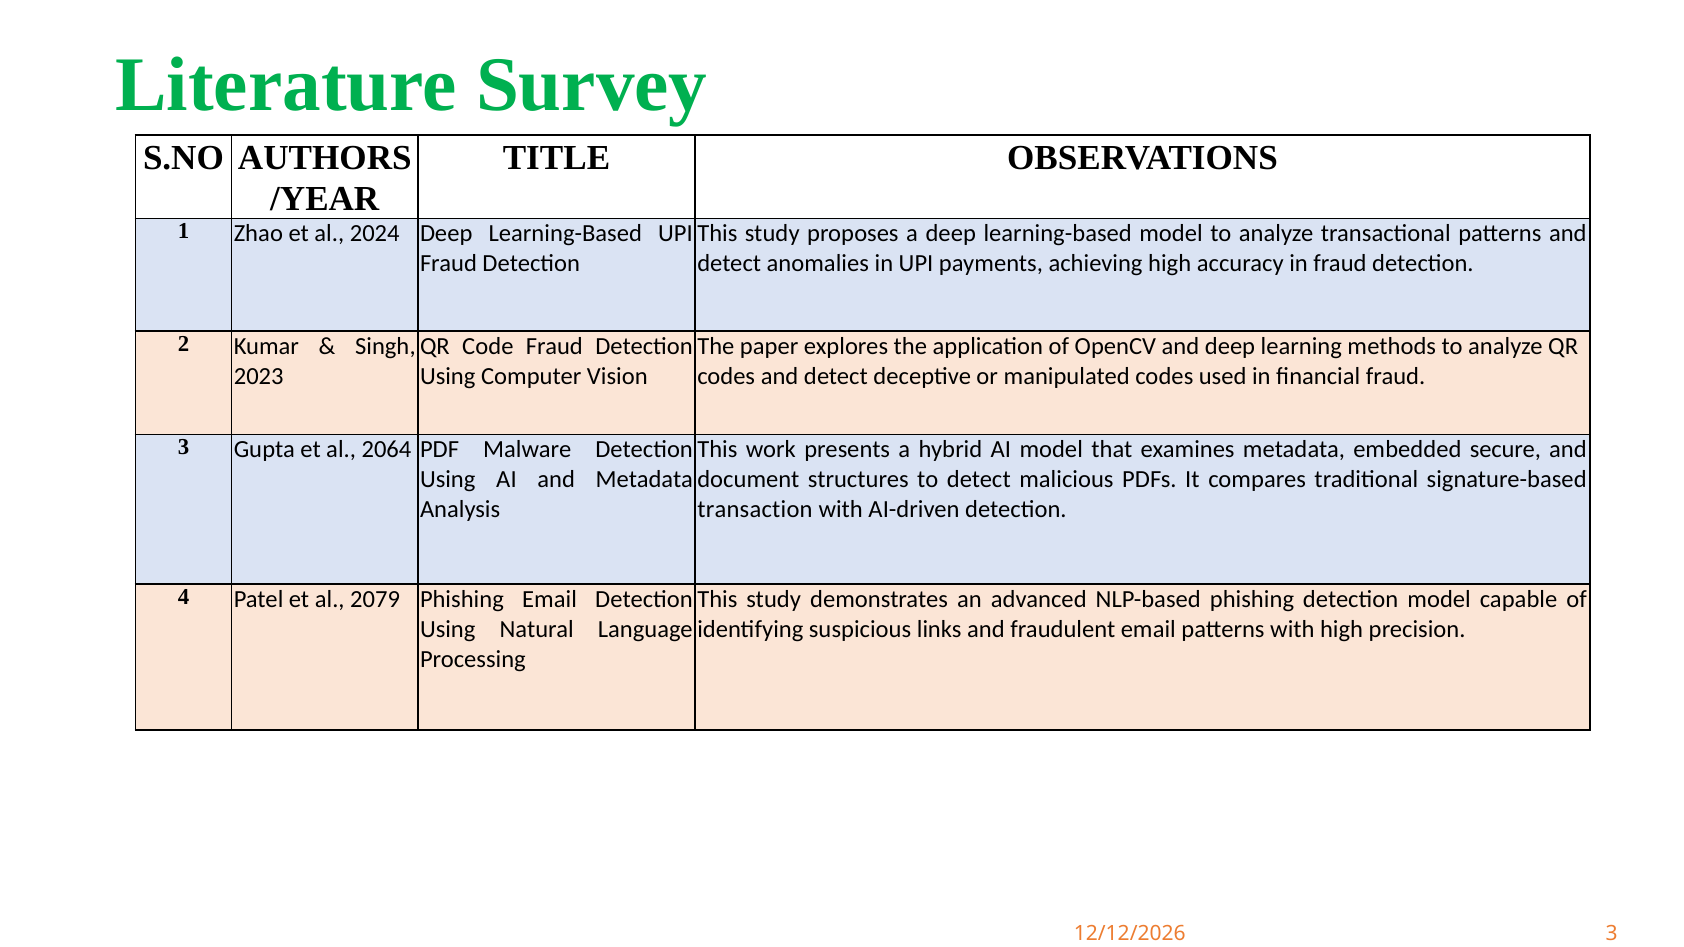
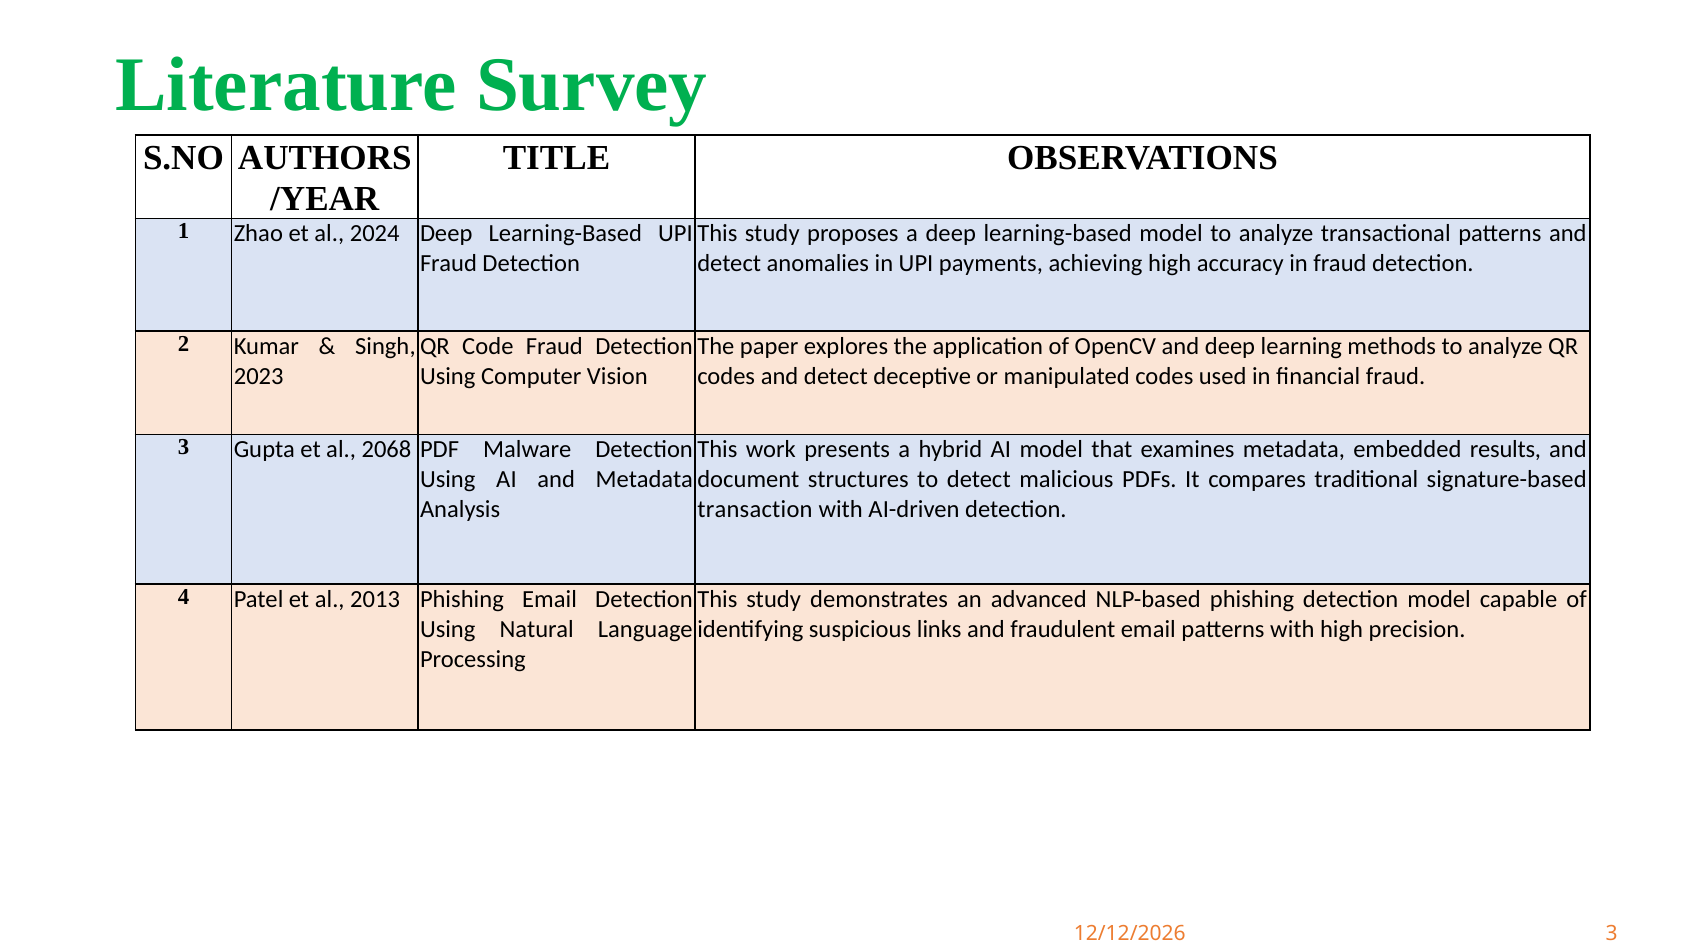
2064: 2064 -> 2068
secure: secure -> results
2079: 2079 -> 2013
